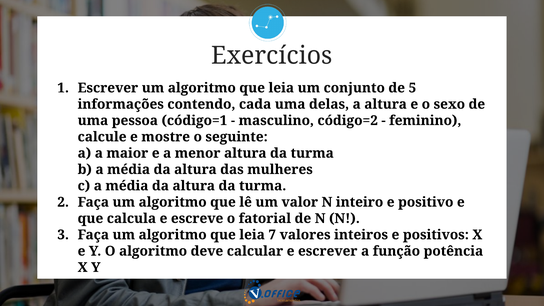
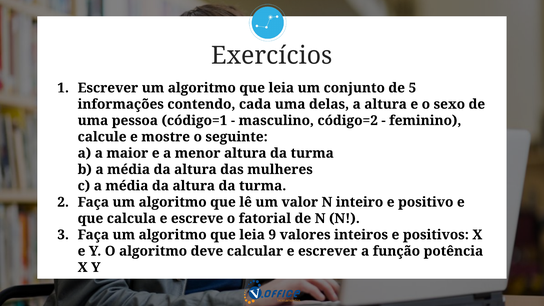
7: 7 -> 9
